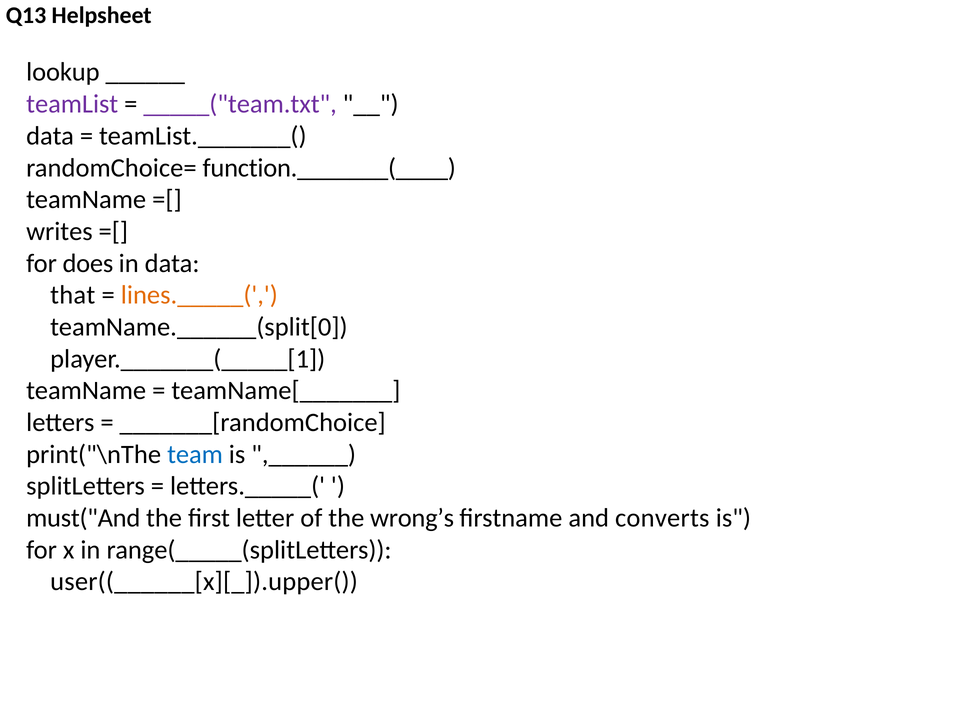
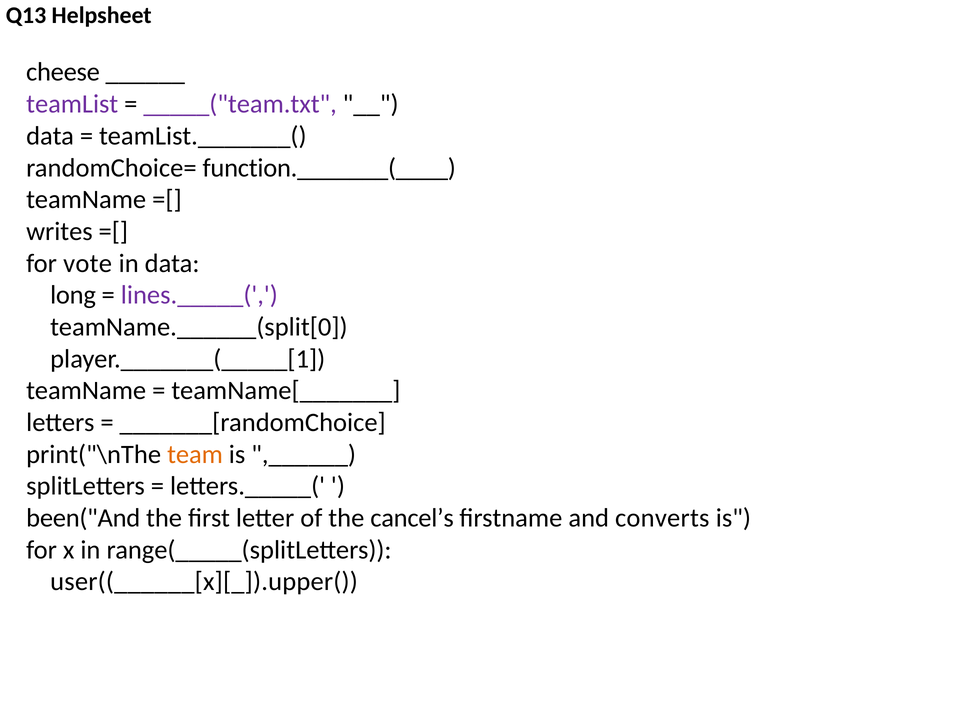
lookup: lookup -> cheese
does: does -> vote
that: that -> long
lines._____( colour: orange -> purple
team colour: blue -> orange
must("And: must("And -> been("And
wrong’s: wrong’s -> cancel’s
